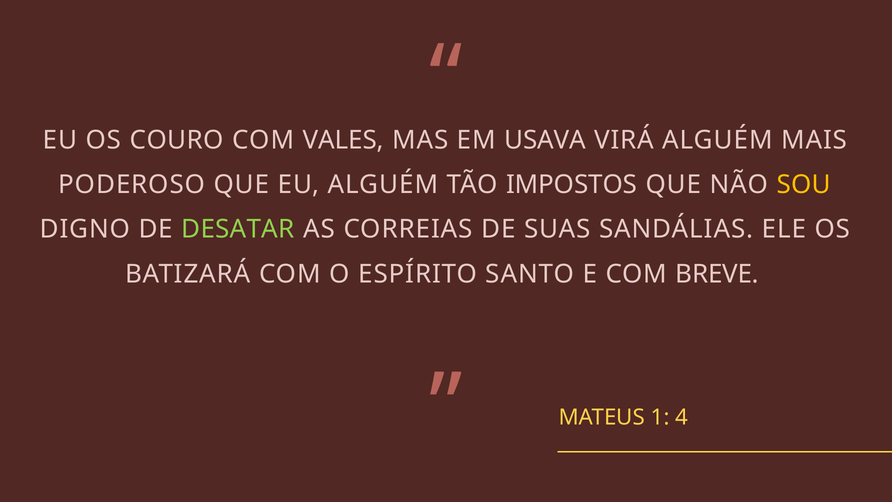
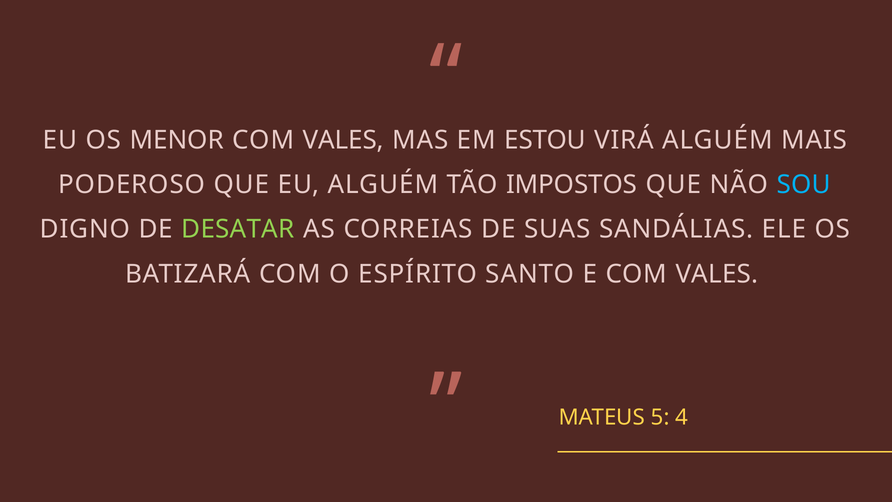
COURO: COURO -> MENOR
USAVA: USAVA -> ESTOU
SOU colour: yellow -> light blue
E COM BREVE: BREVE -> VALES
1: 1 -> 5
